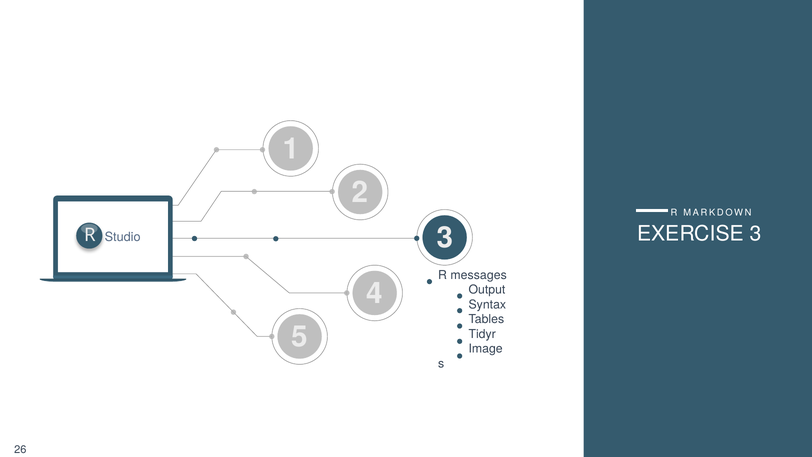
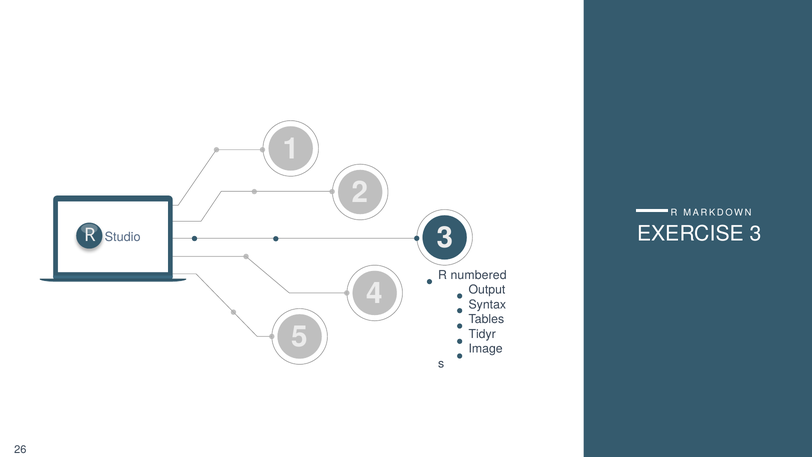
messages: messages -> numbered
